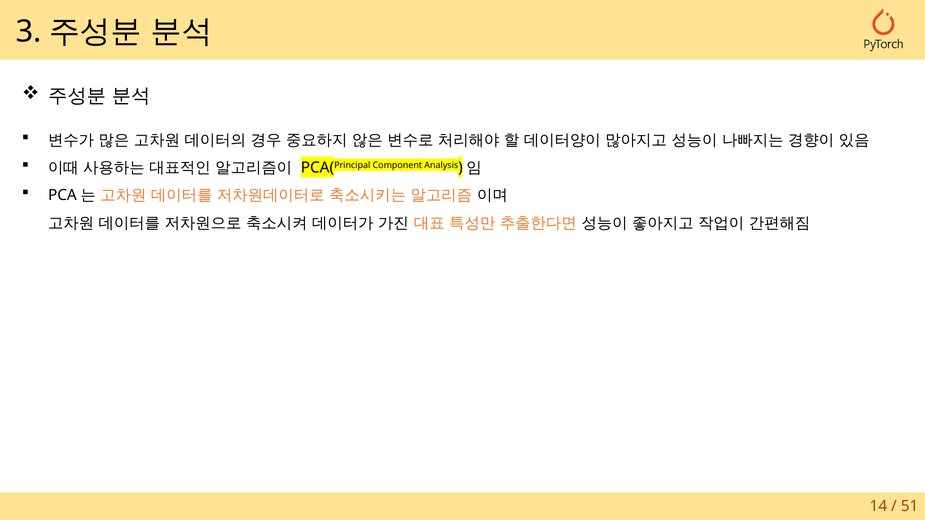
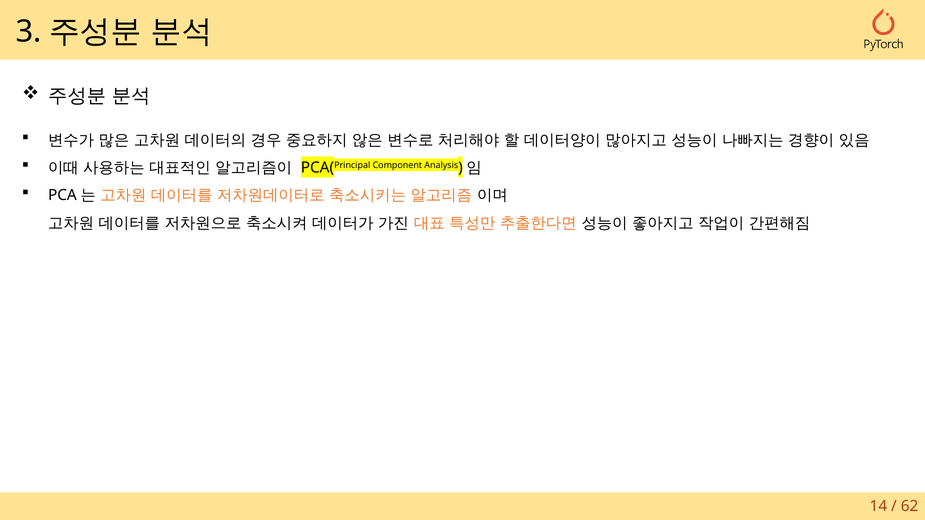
51: 51 -> 62
